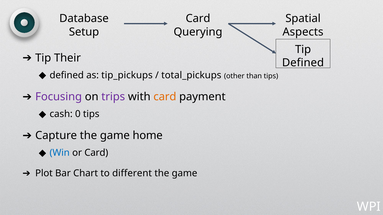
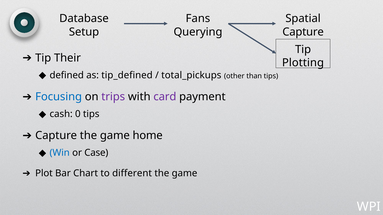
Card at (198, 19): Card -> Fans
Aspects at (303, 32): Aspects -> Capture
Defined at (303, 63): Defined -> Plotting
tip_pickups: tip_pickups -> tip_defined
Focusing colour: purple -> blue
card at (165, 97) colour: orange -> purple
or Card: Card -> Case
